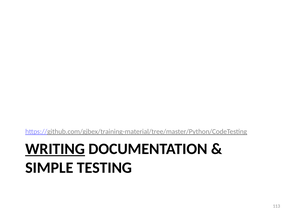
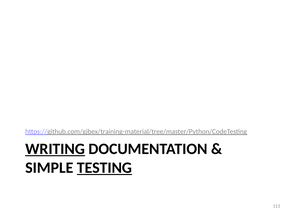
TESTING underline: none -> present
